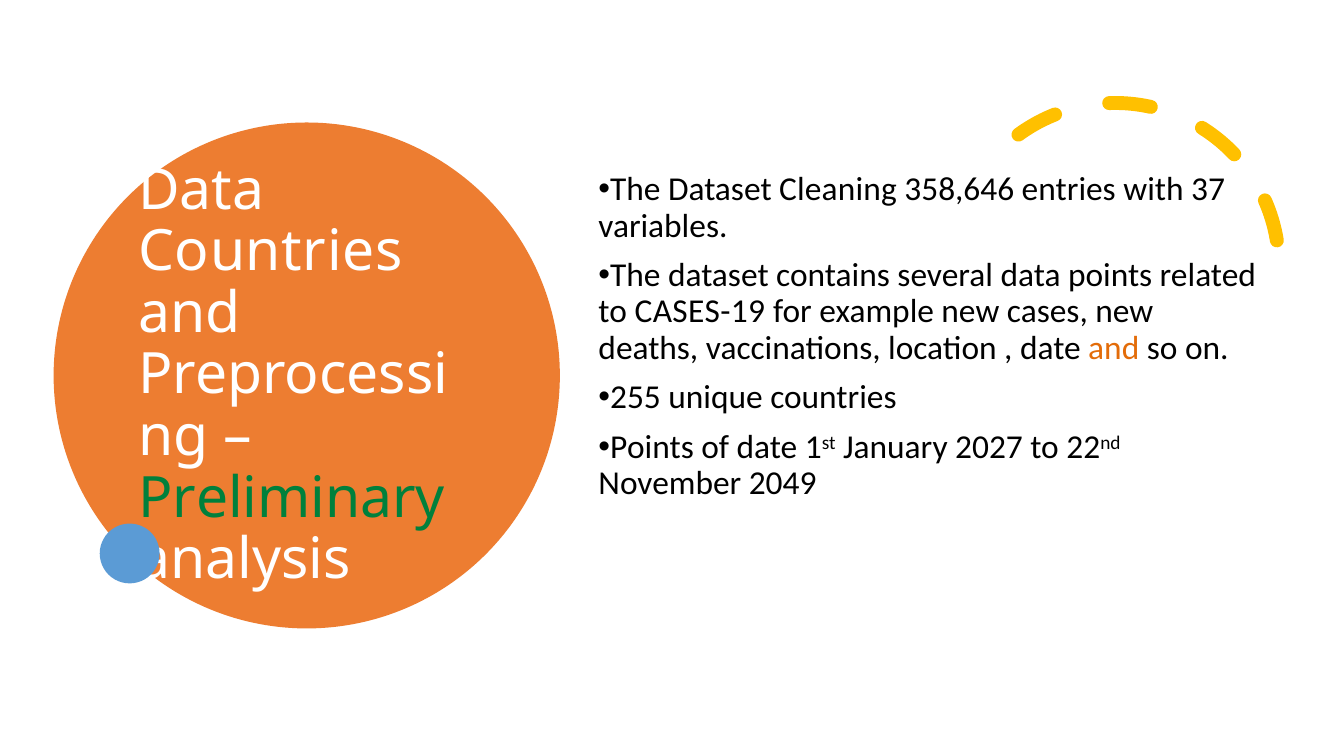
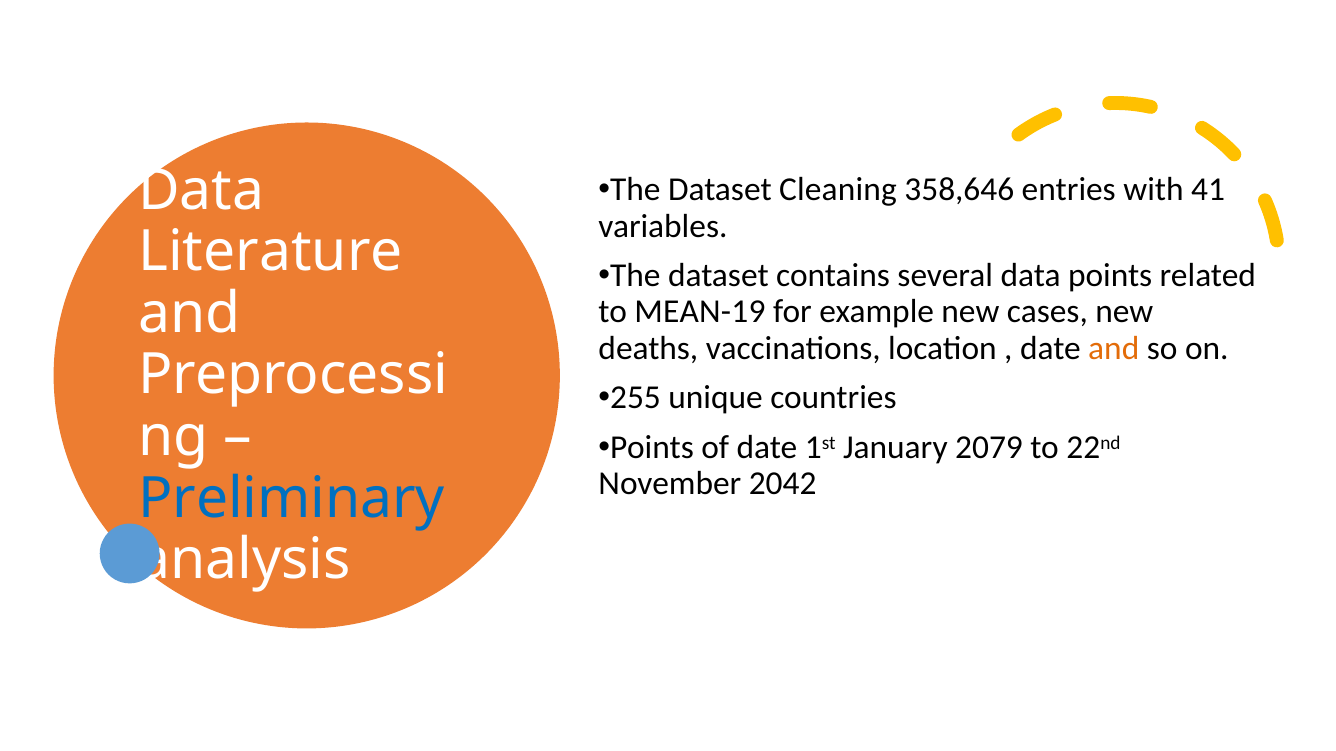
37: 37 -> 41
Countries at (270, 252): Countries -> Literature
CASES-19: CASES-19 -> MEAN-19
2027: 2027 -> 2079
2049: 2049 -> 2042
Preliminary colour: green -> blue
